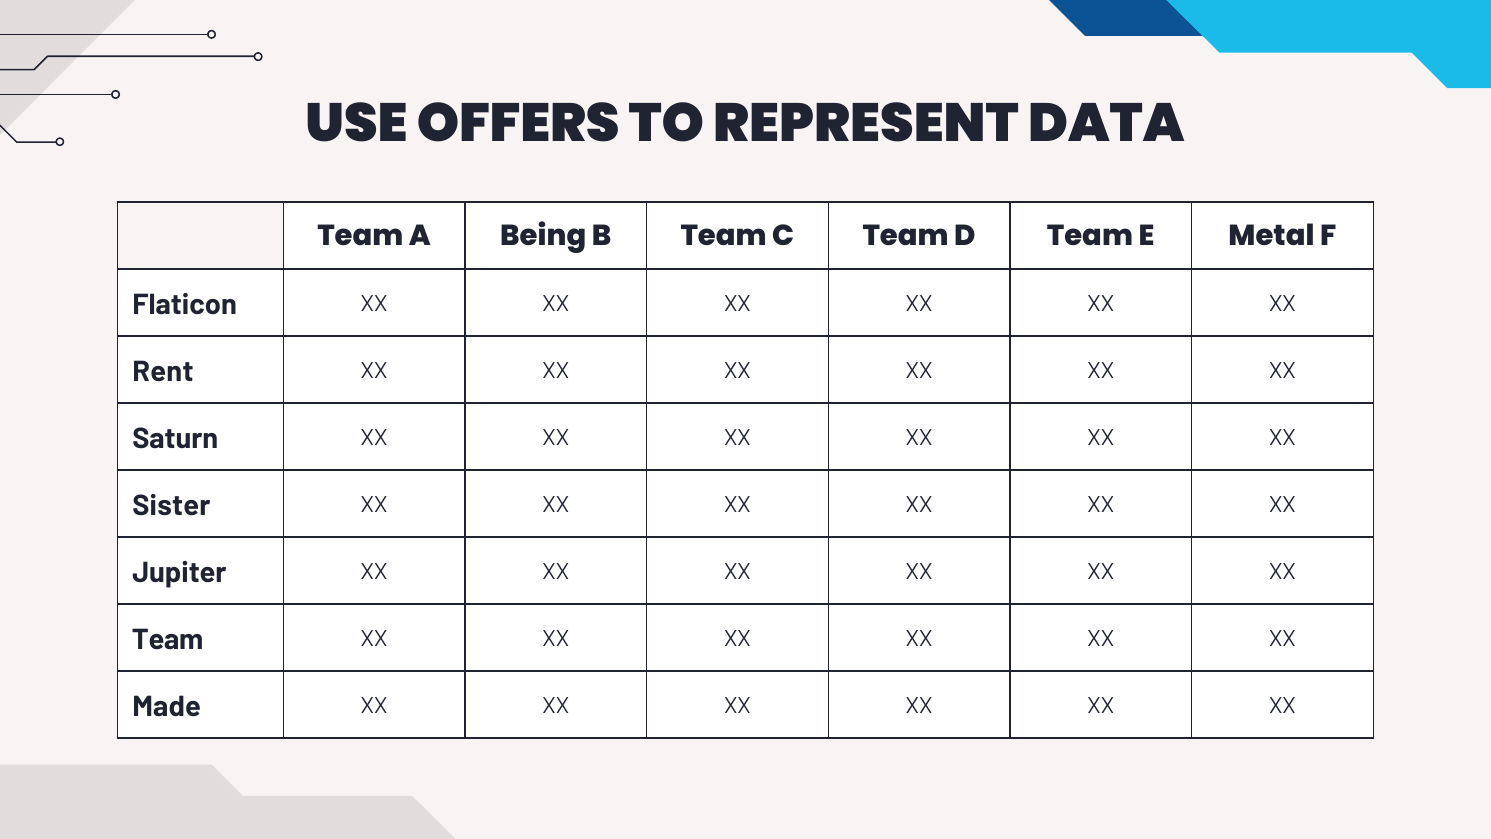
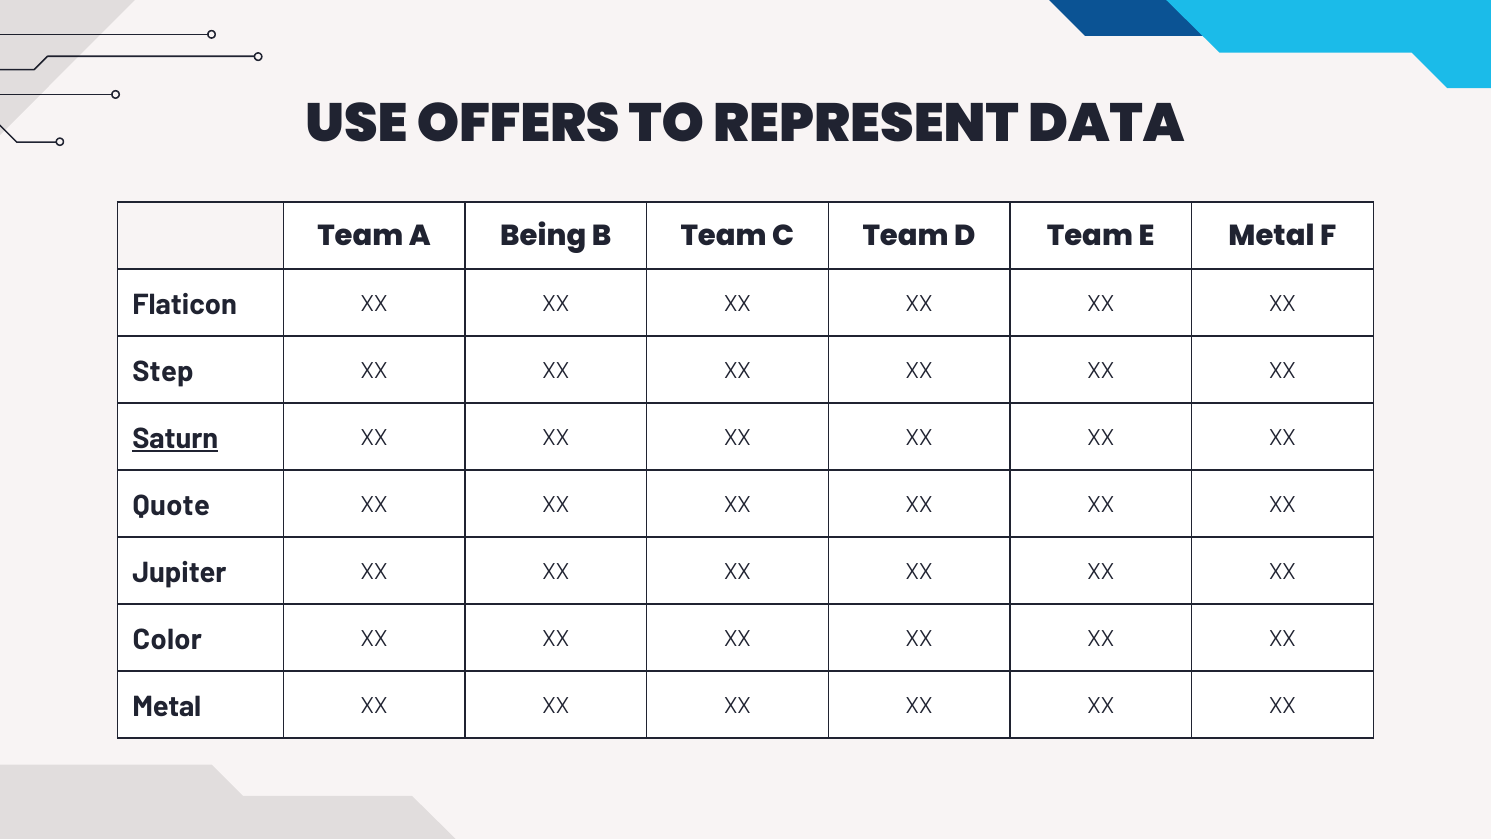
Rent: Rent -> Step
Saturn underline: none -> present
Sister: Sister -> Quote
Team at (168, 639): Team -> Color
Made at (167, 706): Made -> Metal
